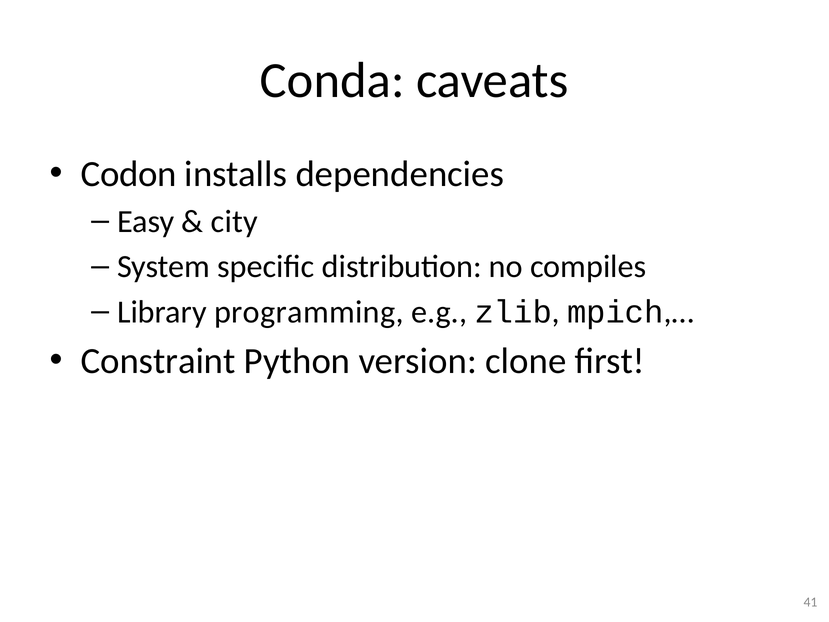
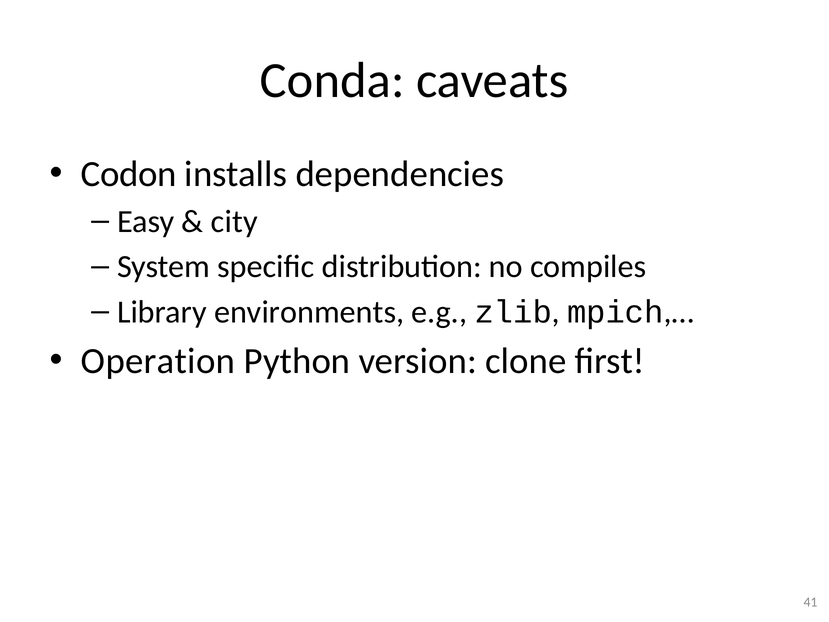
programming: programming -> environments
Constraint: Constraint -> Operation
